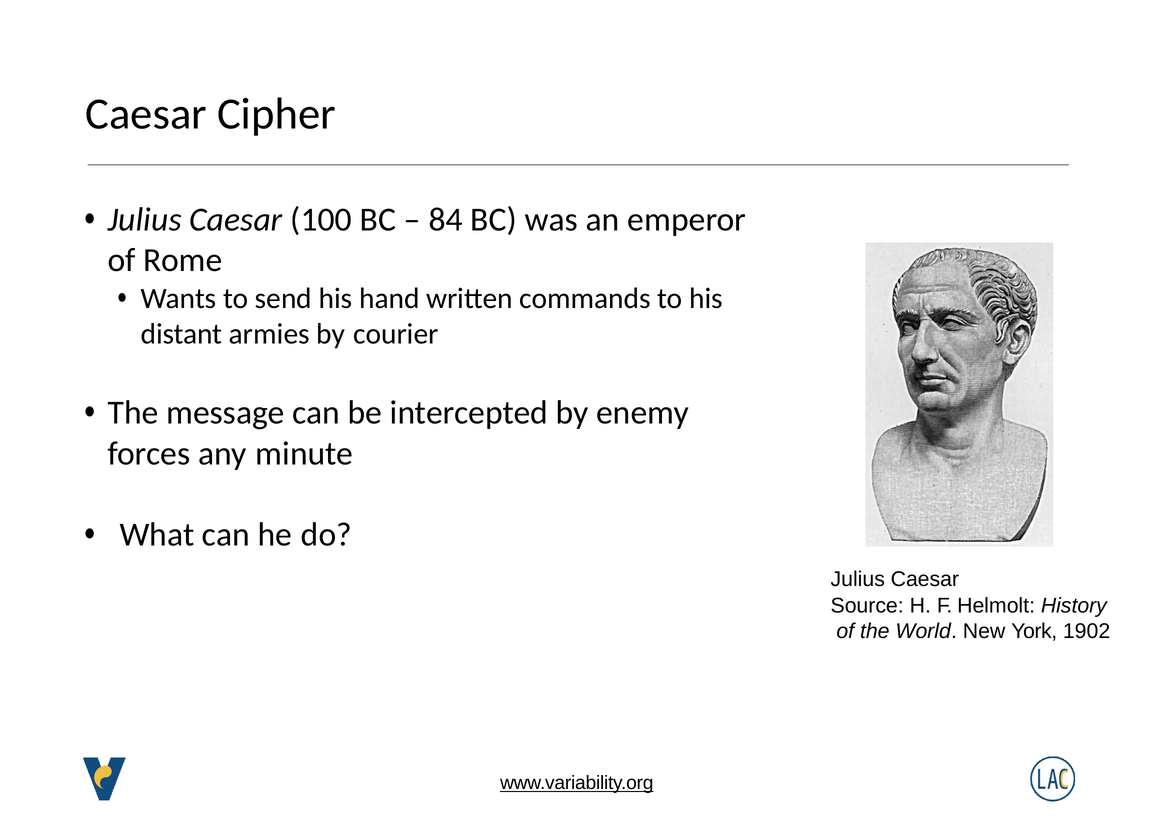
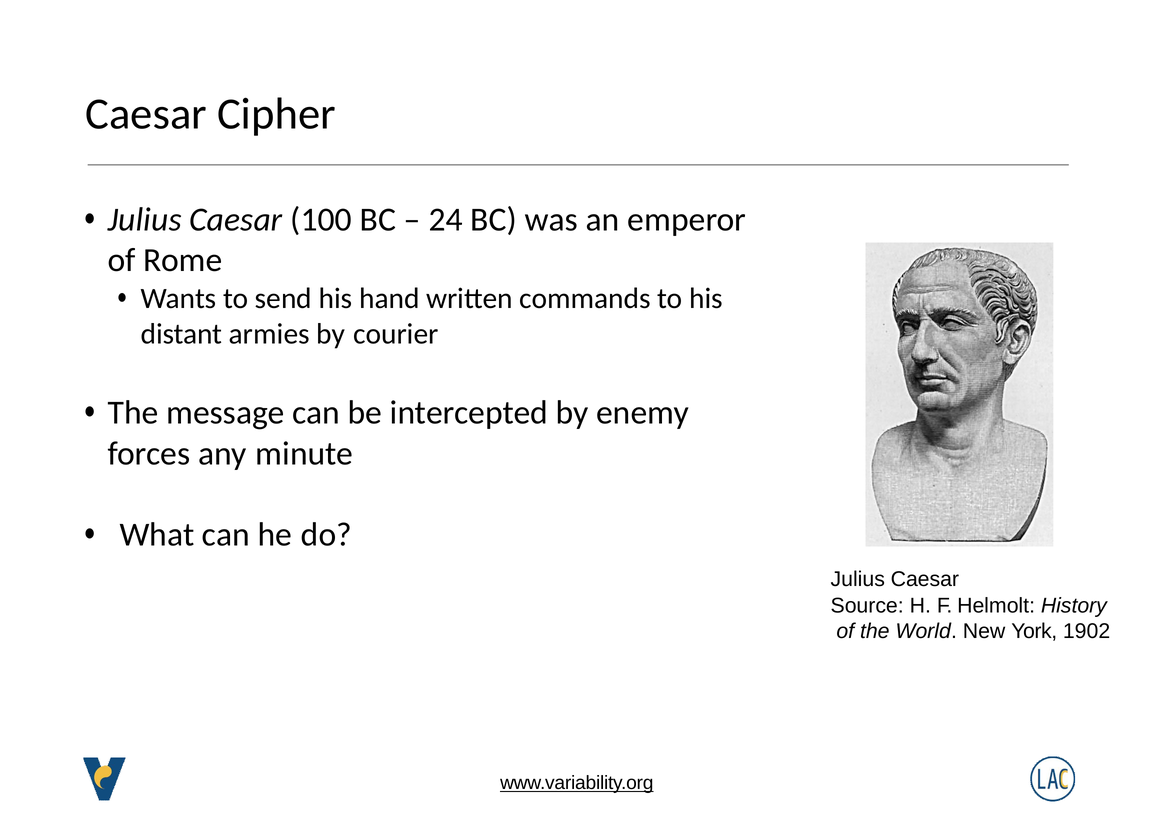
84: 84 -> 24
